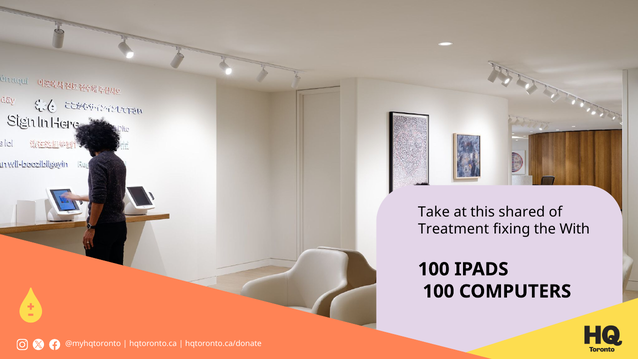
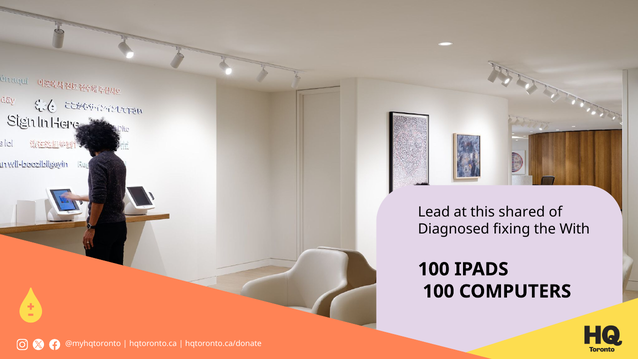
Take: Take -> Lead
Treatment: Treatment -> Diagnosed
